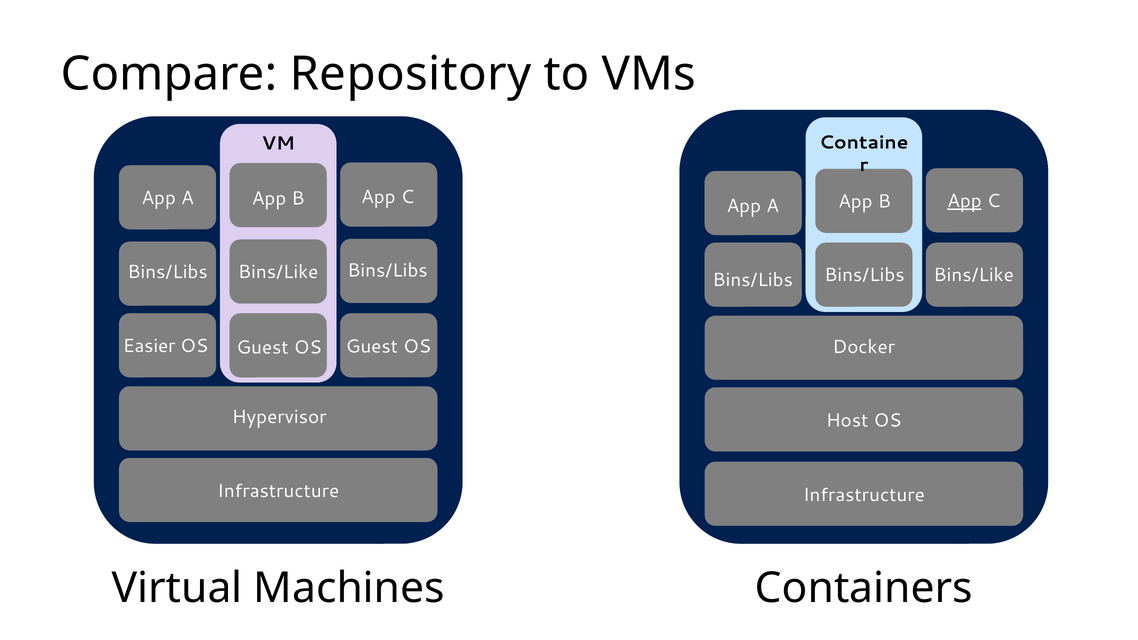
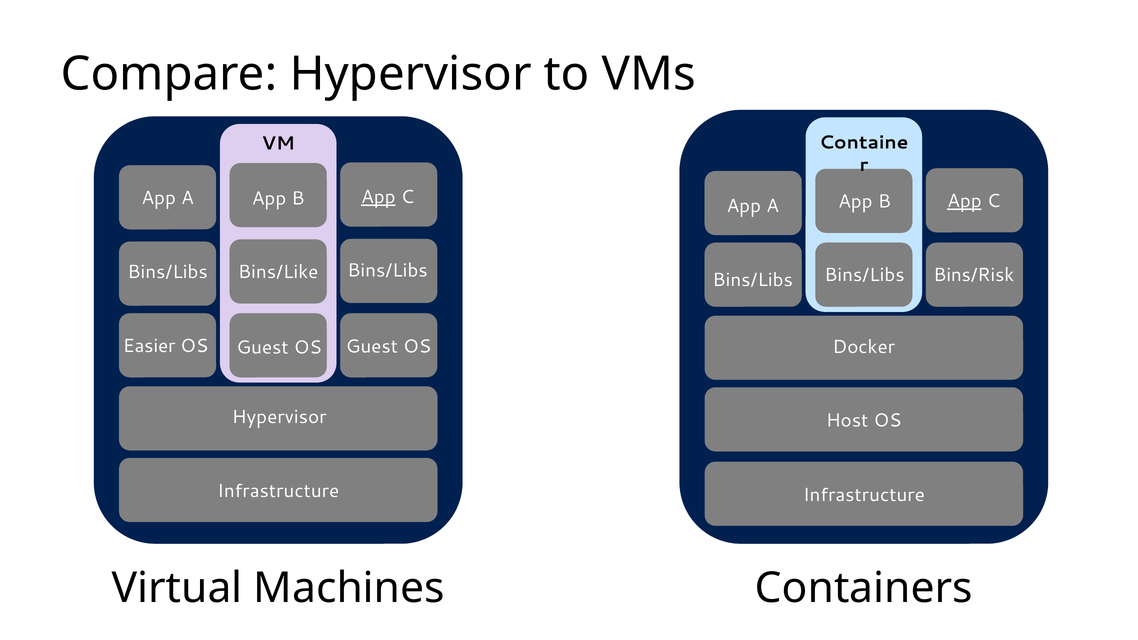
Compare Repository: Repository -> Hypervisor
App at (378, 197) underline: none -> present
Bins/Like at (974, 275): Bins/Like -> Bins/Risk
